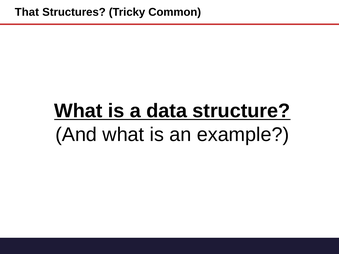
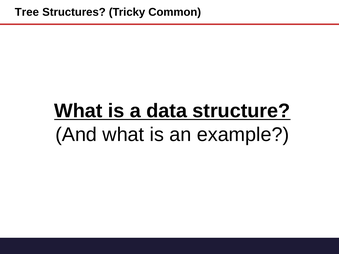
That: That -> Tree
